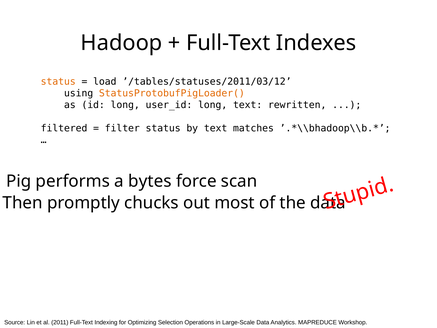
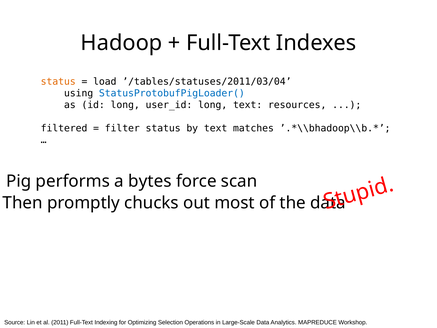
’/tables/statuses/2011/03/12: ’/tables/statuses/2011/03/12 -> ’/tables/statuses/2011/03/04
StatusProtobufPigLoader( colour: orange -> blue
rewritten: rewritten -> resources
